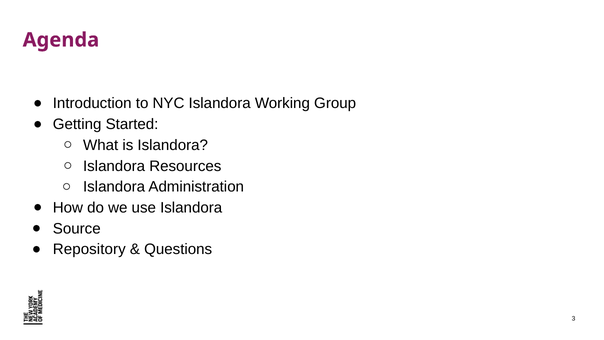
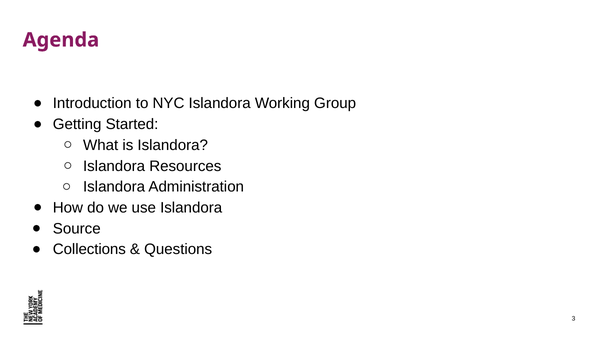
Repository: Repository -> Collections
